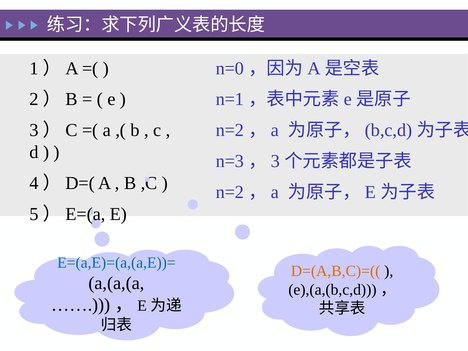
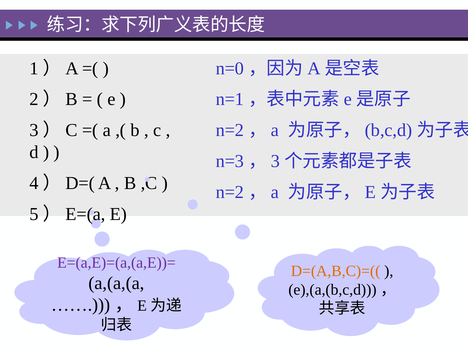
E=(a,E)=(a,(a,E))= colour: blue -> purple
